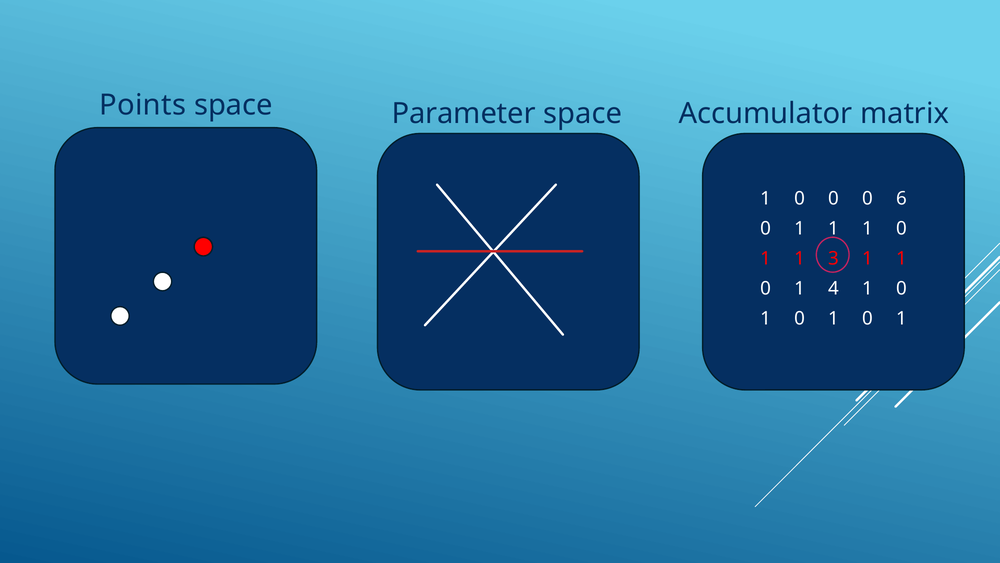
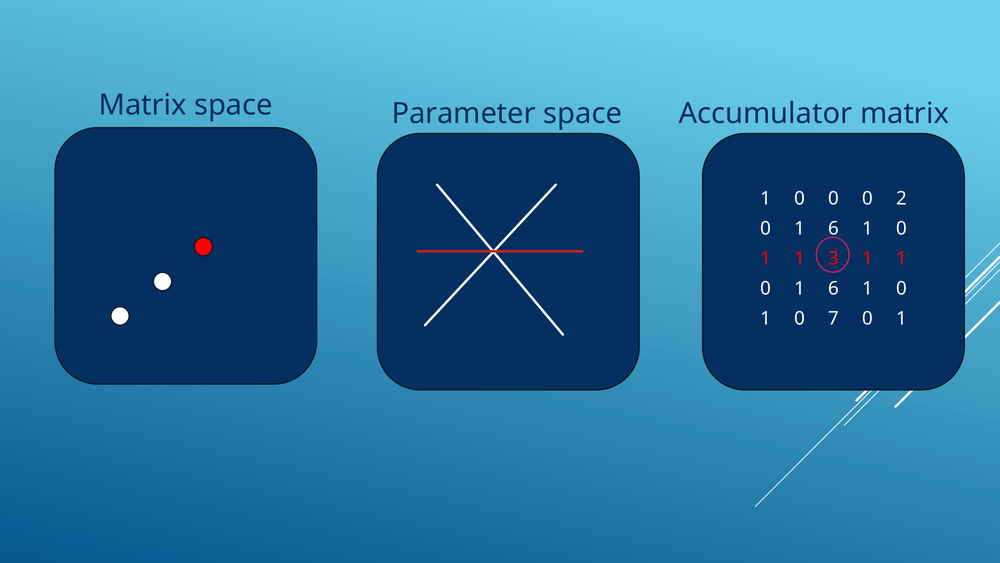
Points at (143, 105): Points -> Matrix
6: 6 -> 2
1 at (833, 228): 1 -> 6
4 at (833, 288): 4 -> 6
1 at (833, 318): 1 -> 7
